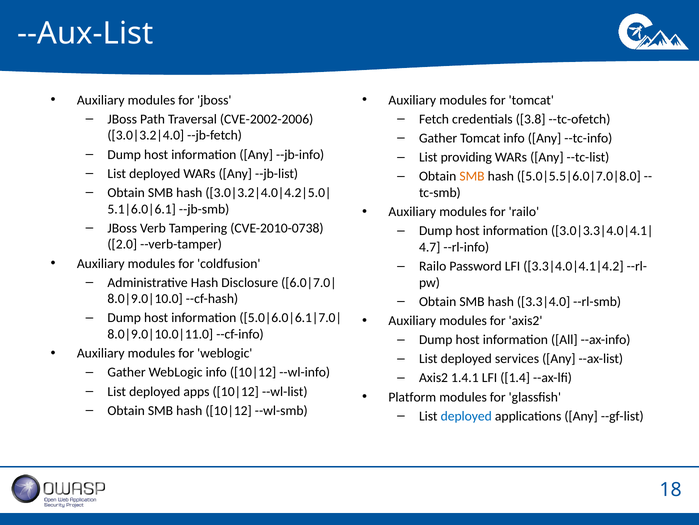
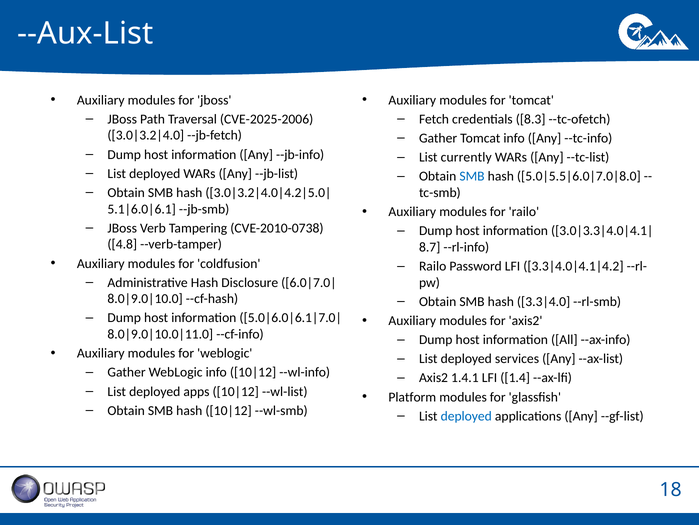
CVE-2002-2006: CVE-2002-2006 -> CVE-2025-2006
3.8: 3.8 -> 8.3
providing: providing -> currently
SMB at (472, 176) colour: orange -> blue
2.0: 2.0 -> 4.8
4.7: 4.7 -> 8.7
